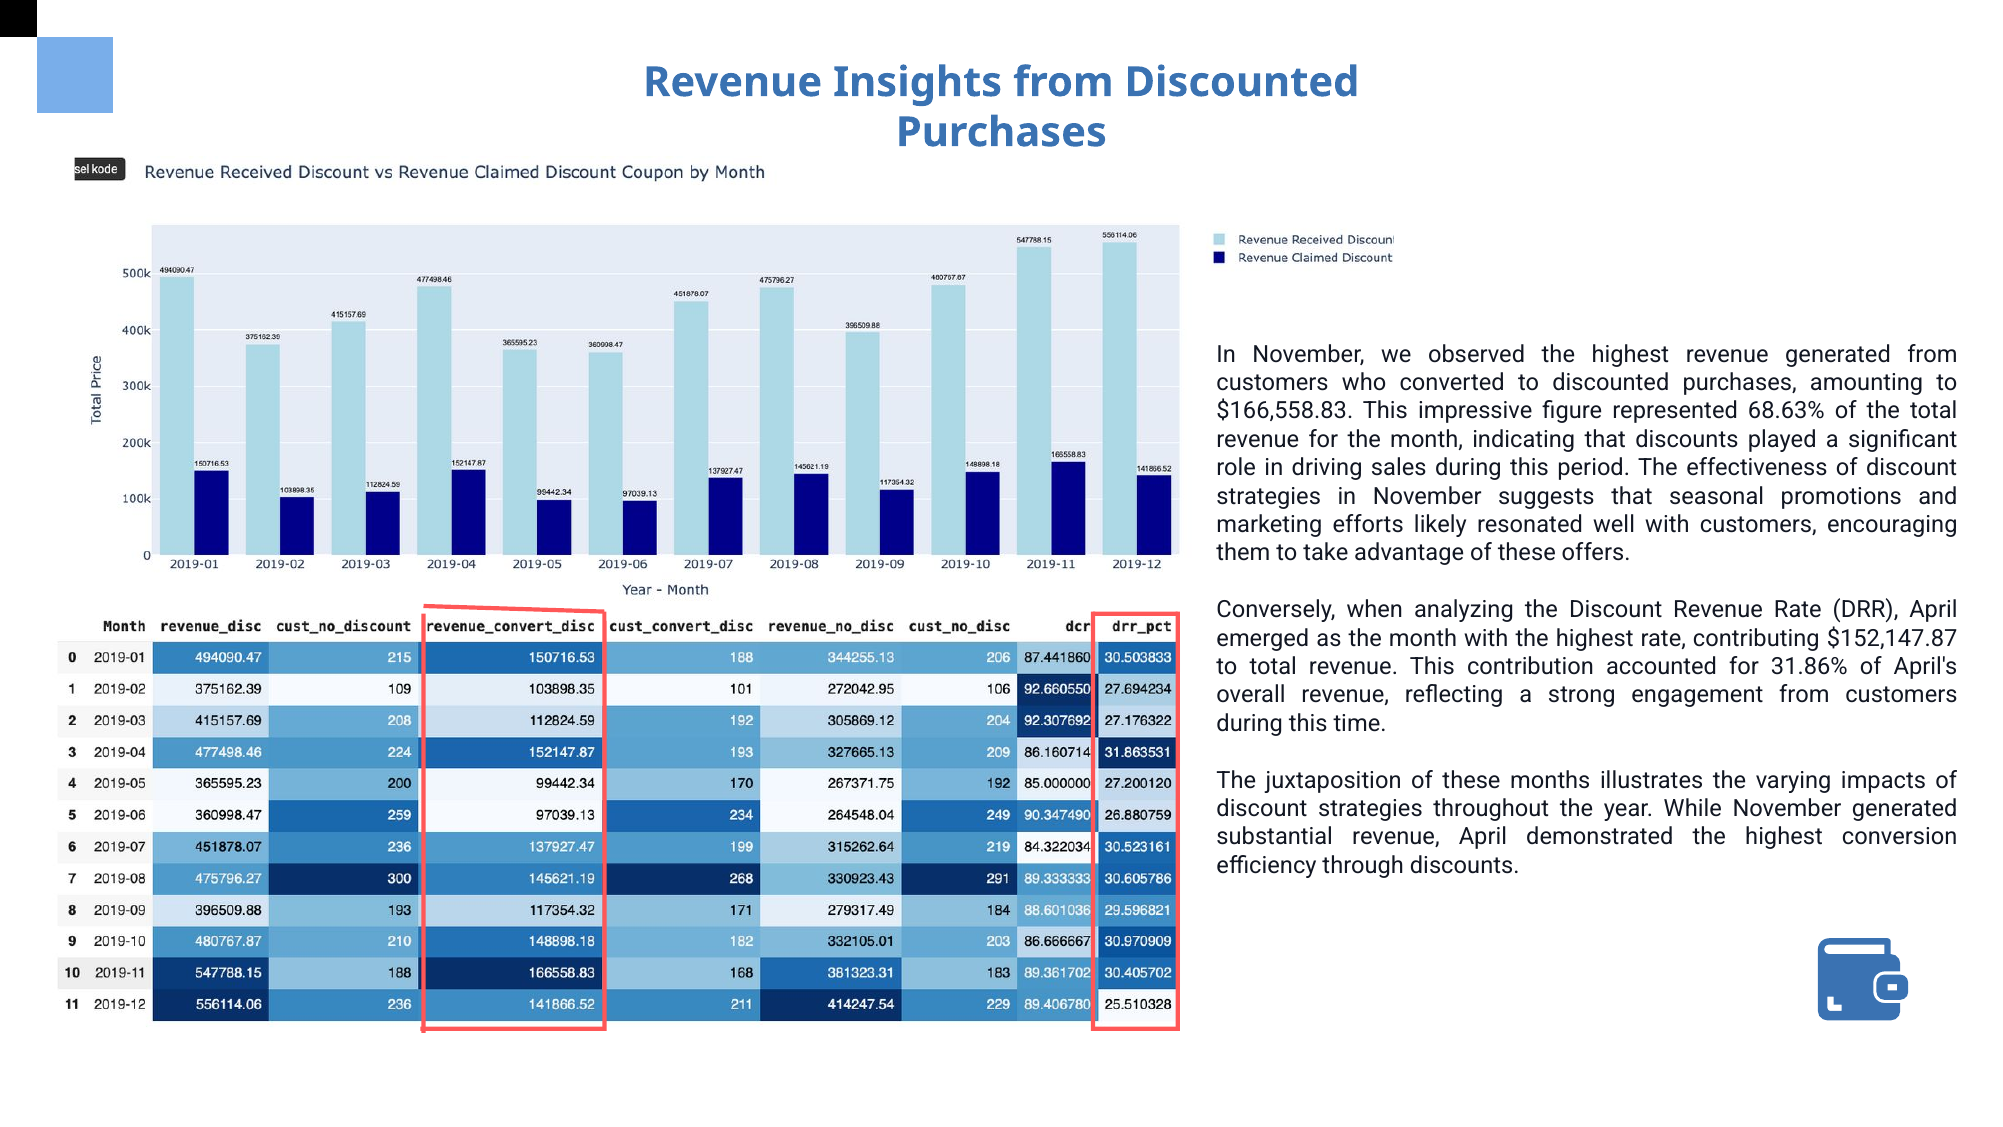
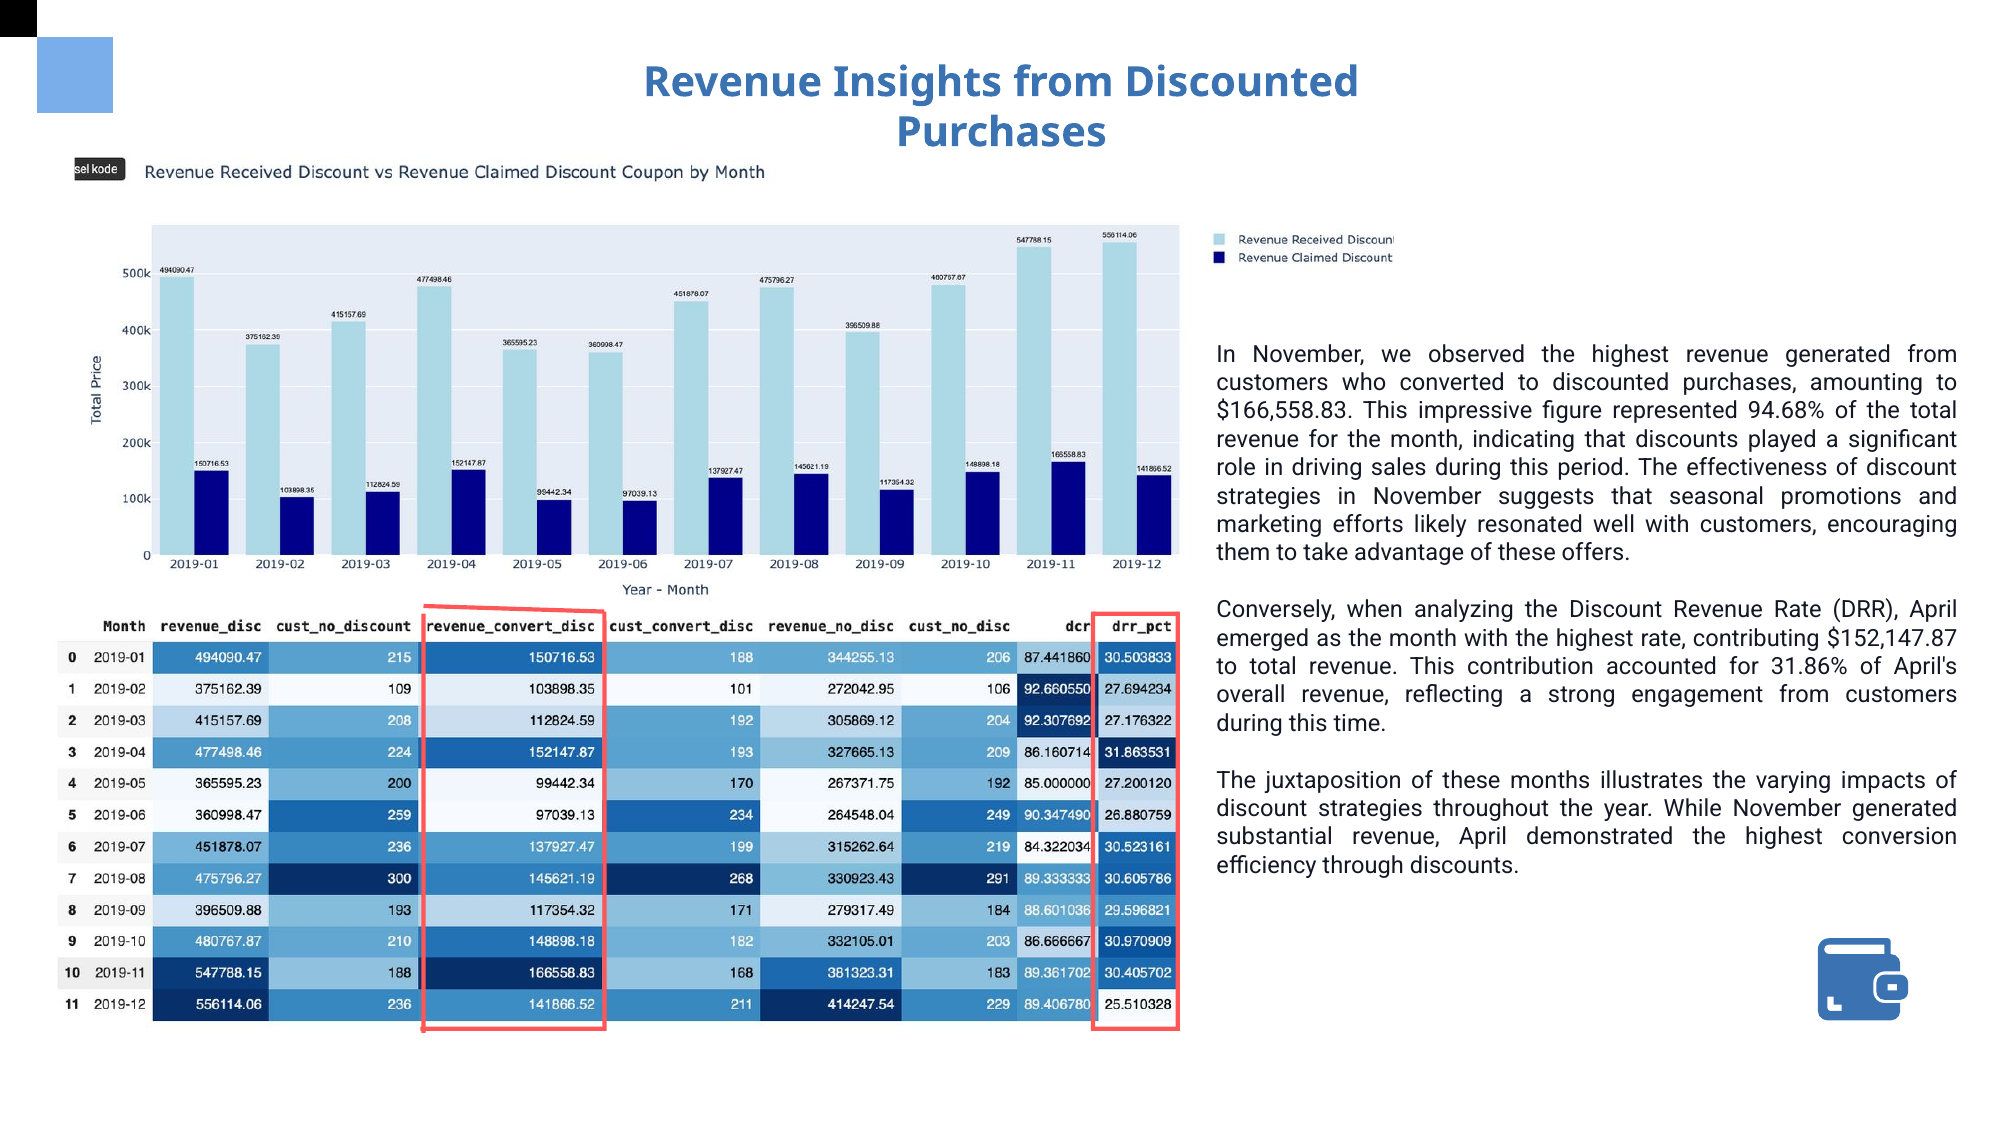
68.63%: 68.63% -> 94.68%
